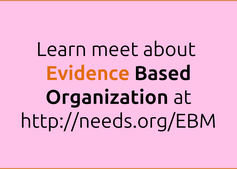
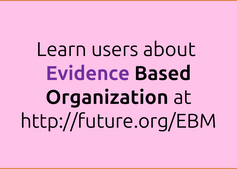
meet: meet -> users
Evidence colour: orange -> purple
http://needs.org/EBM: http://needs.org/EBM -> http://future.org/EBM
